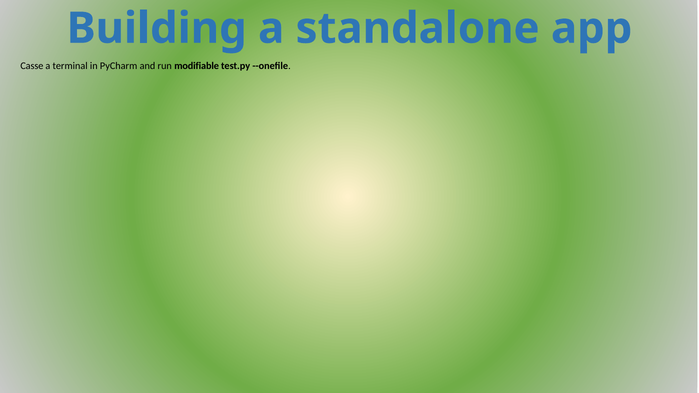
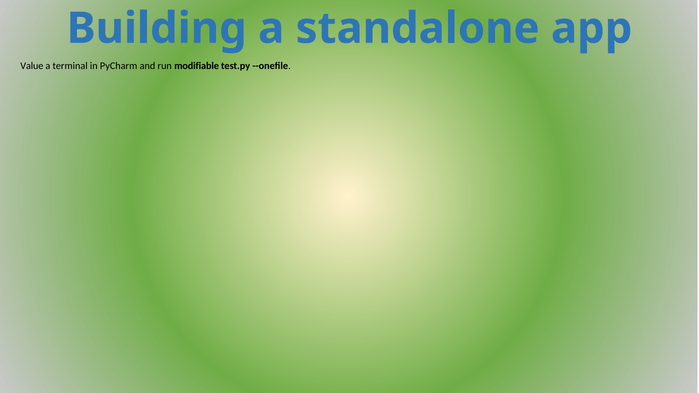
Casse: Casse -> Value
